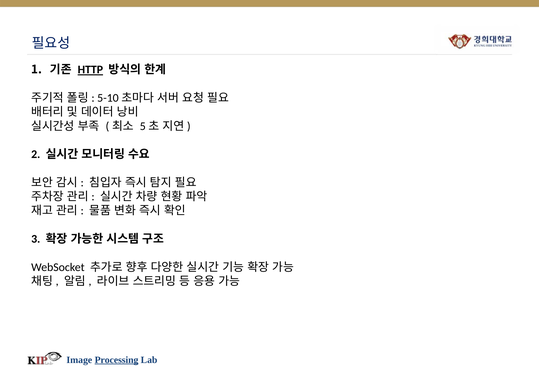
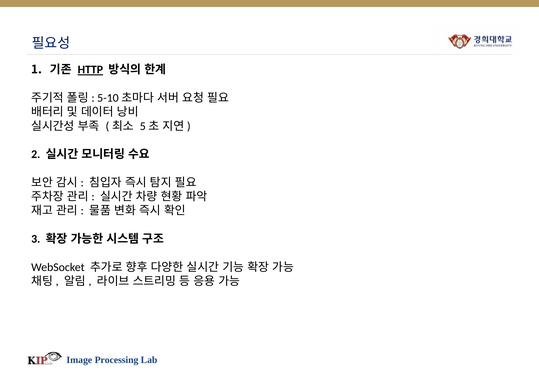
Processing underline: present -> none
